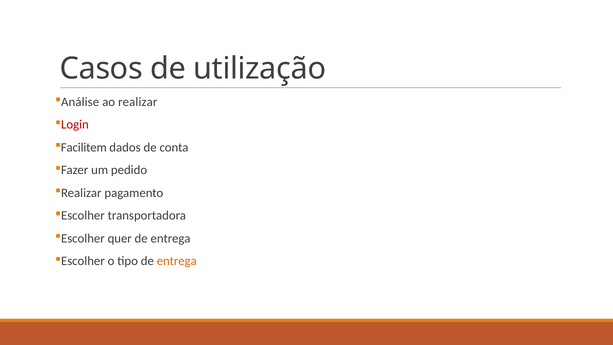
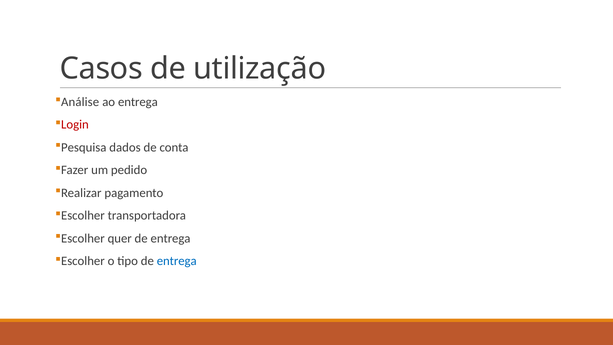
ao realizar: realizar -> entrega
Facilitem: Facilitem -> Pesquisa
entrega at (177, 261) colour: orange -> blue
